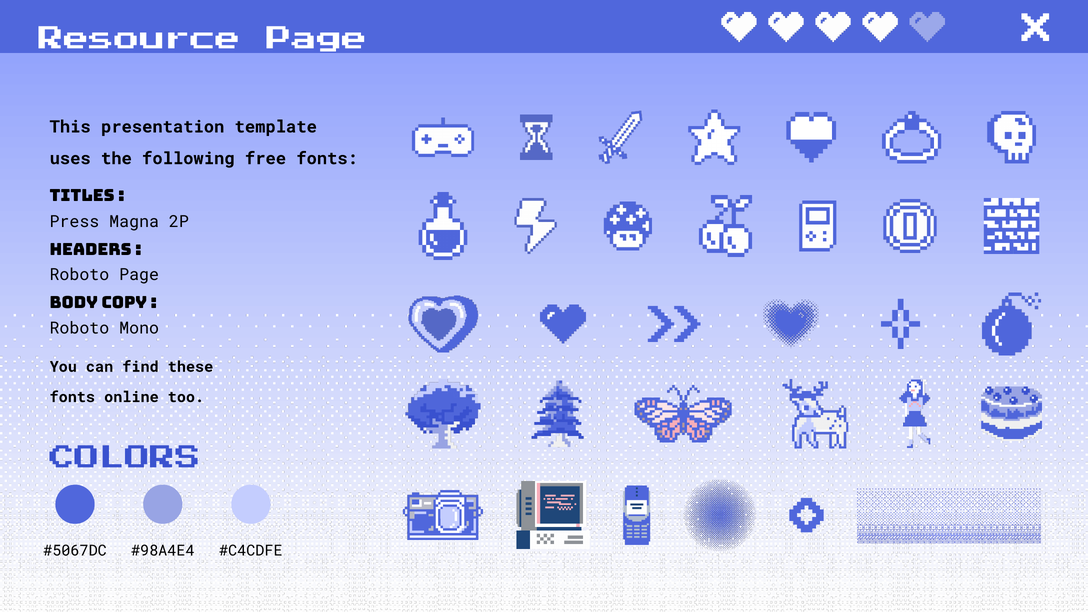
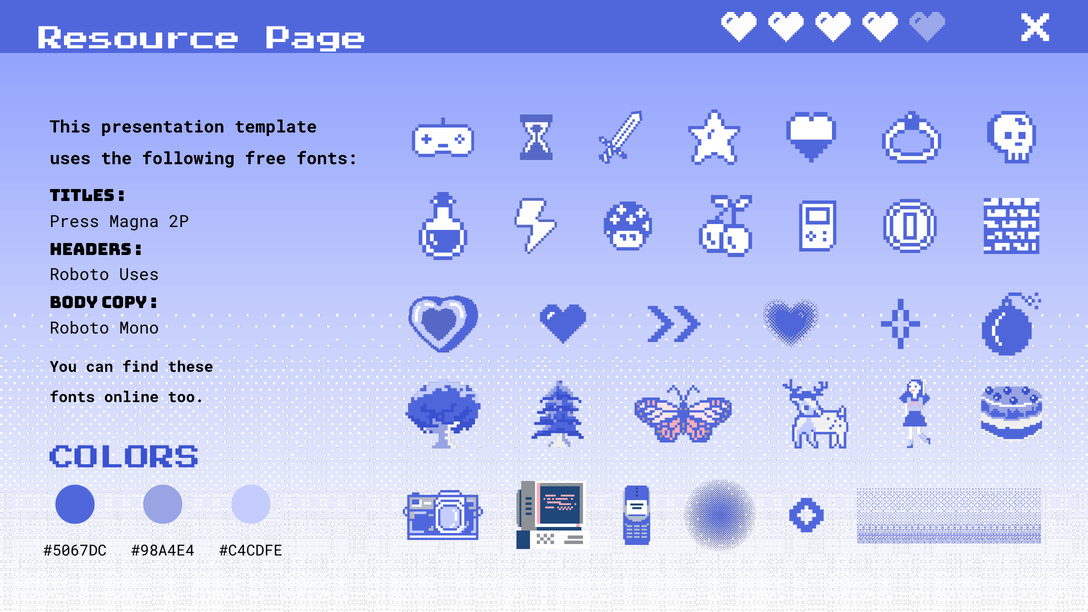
Roboto Page: Page -> Uses
